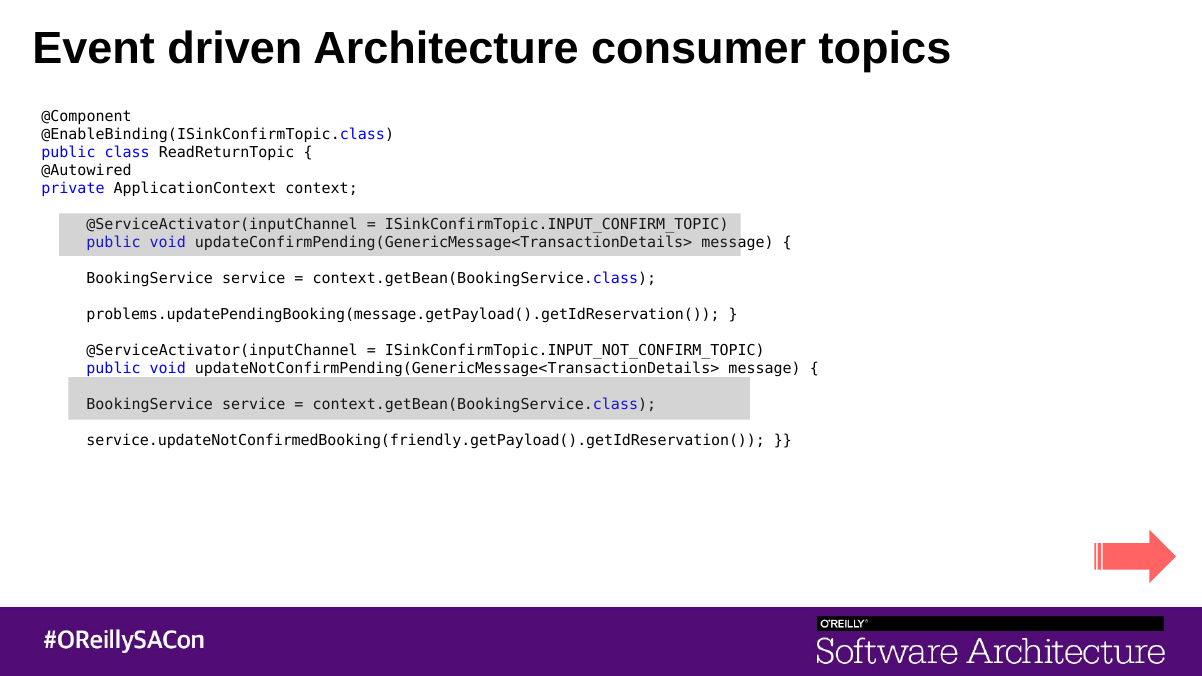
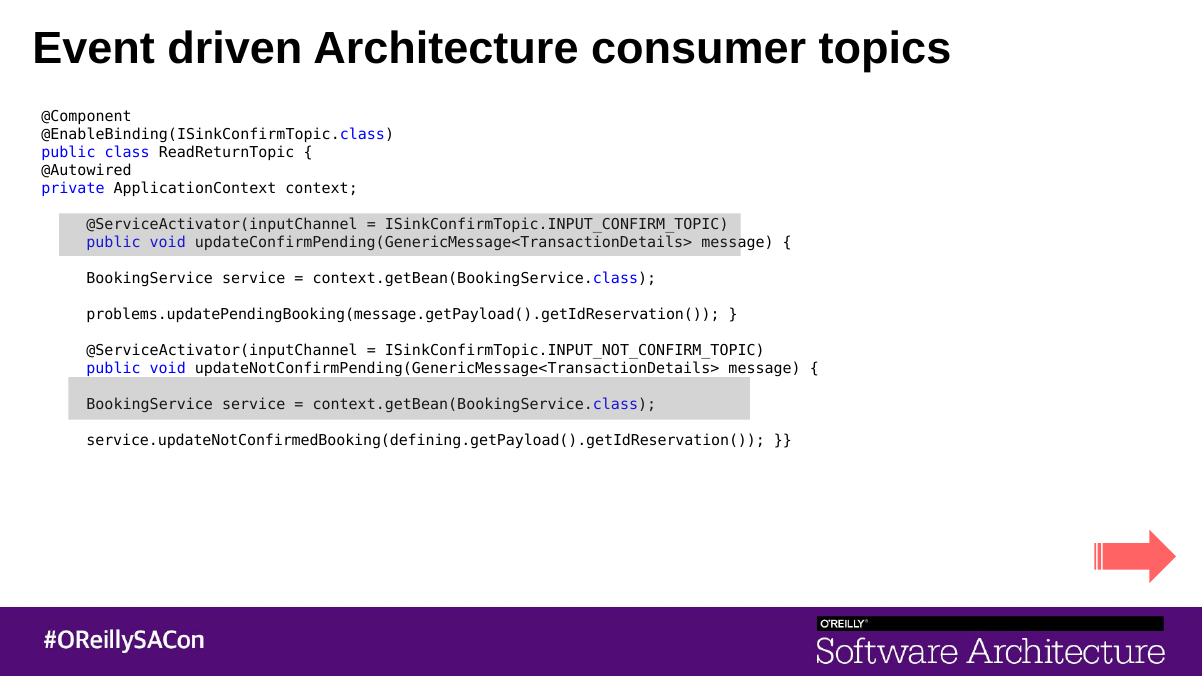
service.updateNotConfirmedBooking(friendly.getPayload().getIdReservation(: service.updateNotConfirmedBooking(friendly.getPayload().getIdReservation( -> service.updateNotConfirmedBooking(defining.getPayload().getIdReservation(
